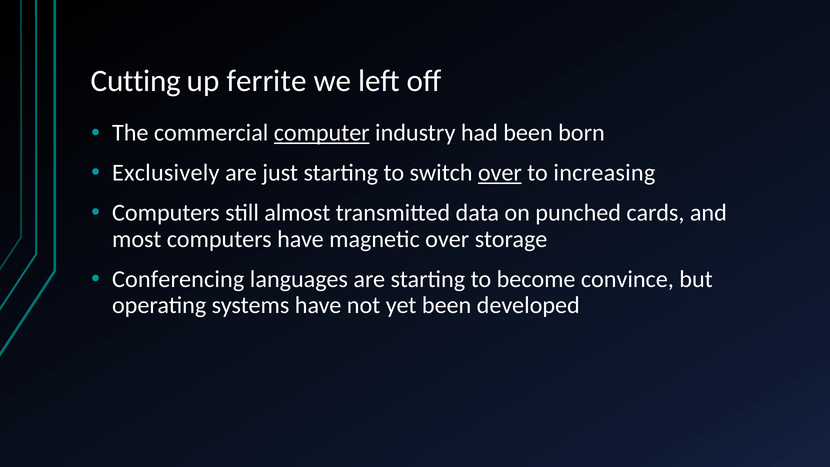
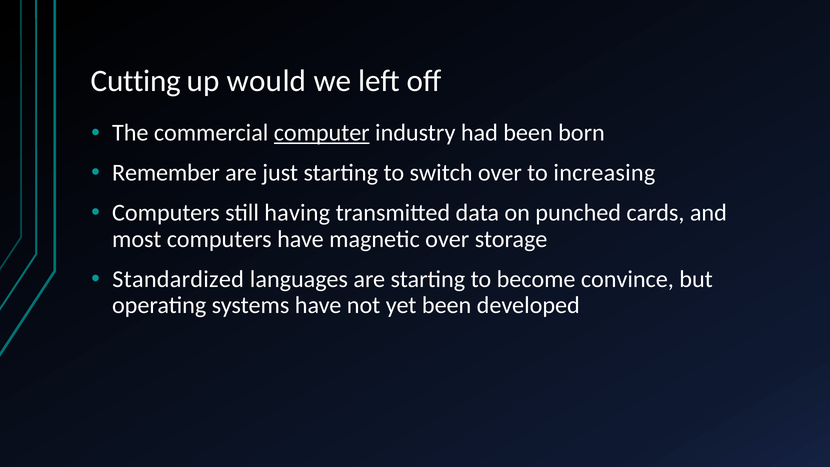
ferrite: ferrite -> would
Exclusively: Exclusively -> Remember
over at (500, 173) underline: present -> none
almost: almost -> having
Conferencing: Conferencing -> Standardized
